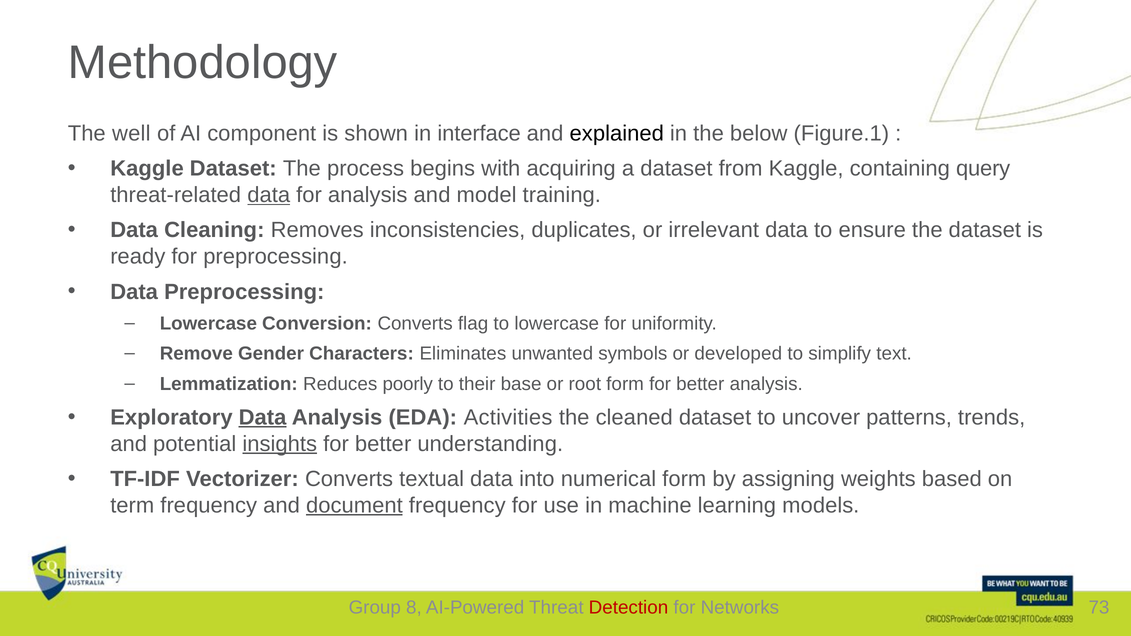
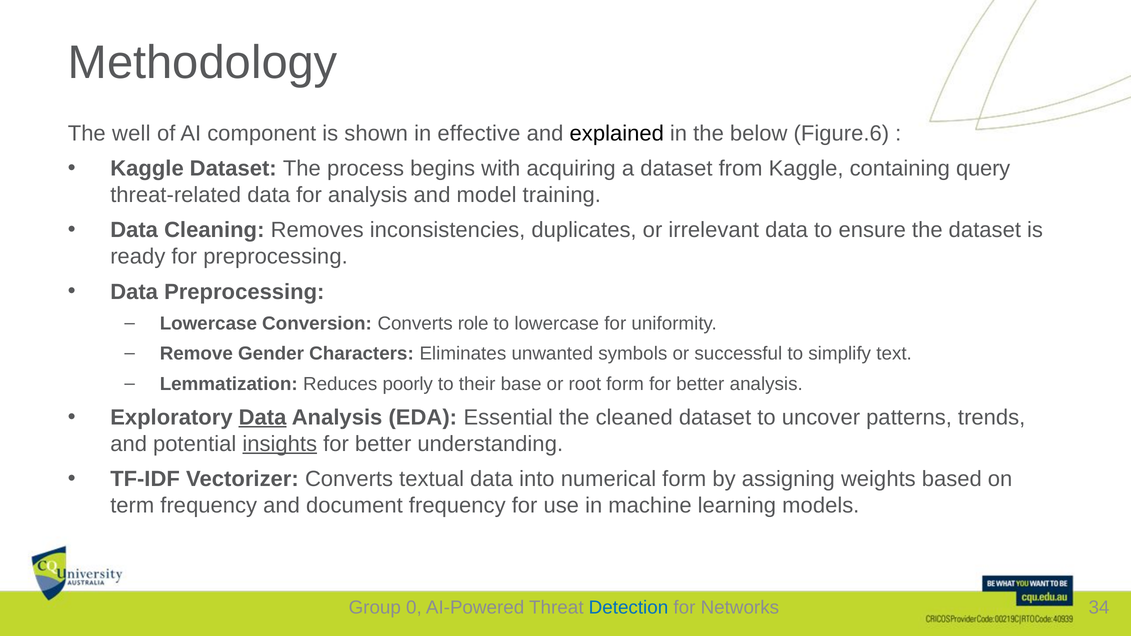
interface: interface -> effective
Figure.1: Figure.1 -> Figure.6
data at (269, 195) underline: present -> none
flag: flag -> role
developed: developed -> successful
Activities: Activities -> Essential
document underline: present -> none
8: 8 -> 0
Detection colour: red -> blue
73: 73 -> 34
